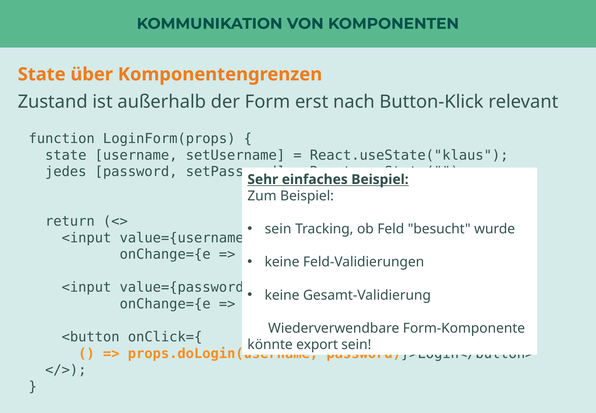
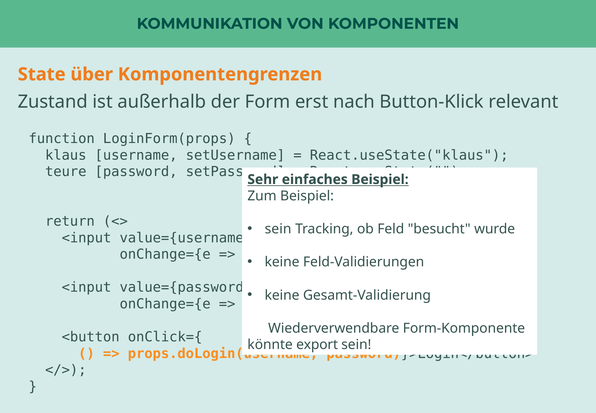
state at (66, 155): state -> klaus
jedes: jedes -> teure
